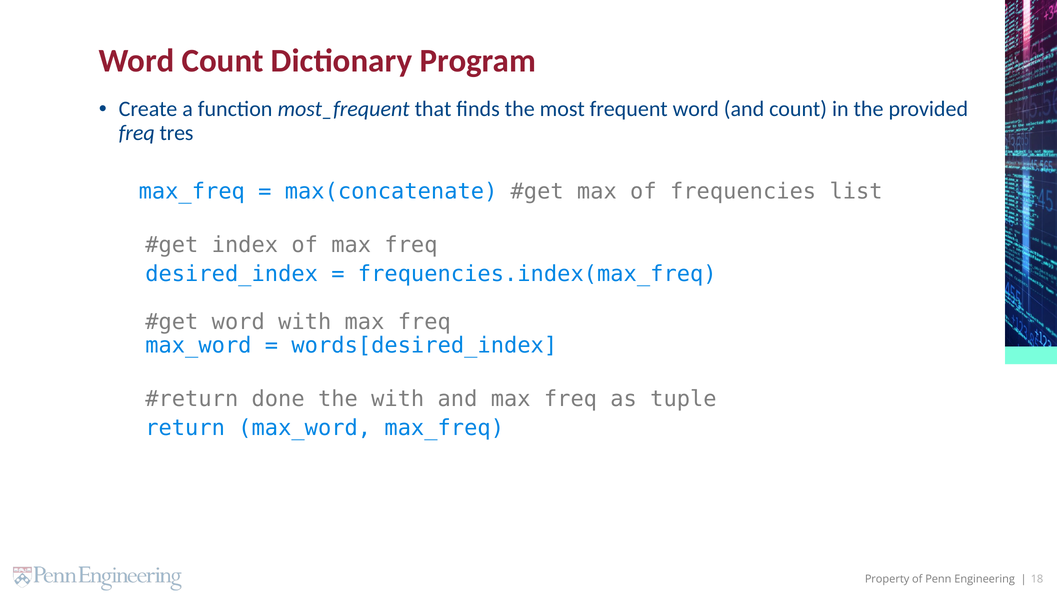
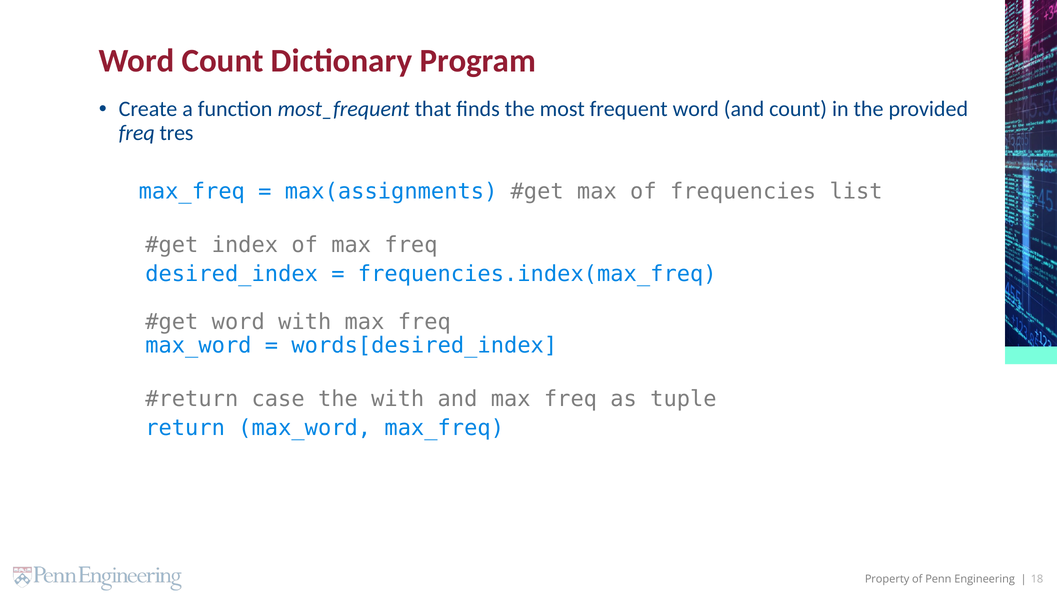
max(concatenate: max(concatenate -> max(assignments
done: done -> case
